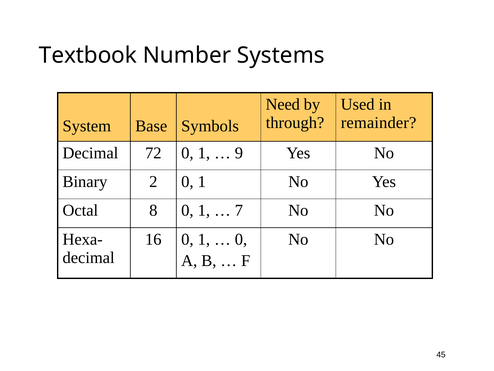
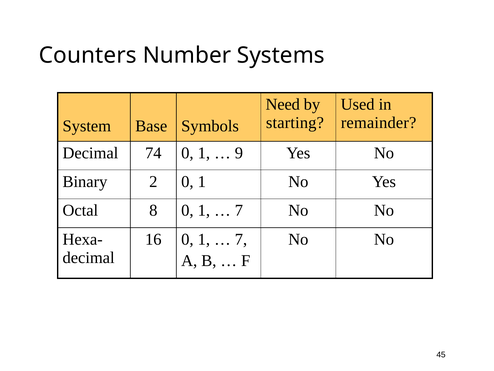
Textbook: Textbook -> Counters
through: through -> starting
72: 72 -> 74
0 at (241, 239): 0 -> 7
